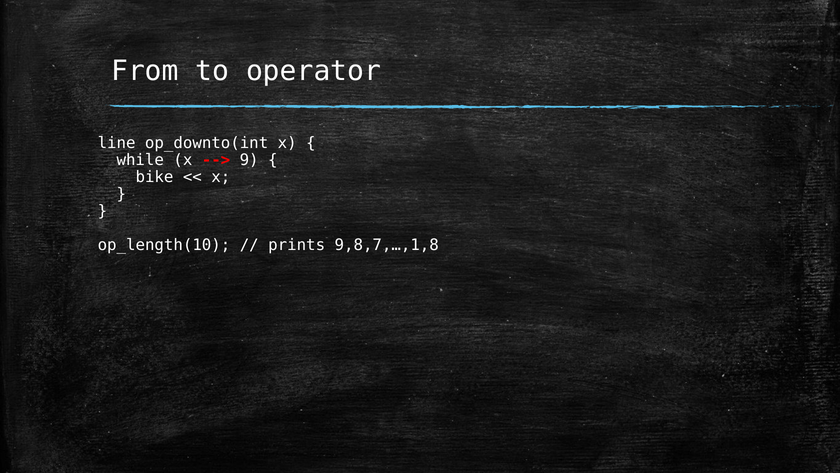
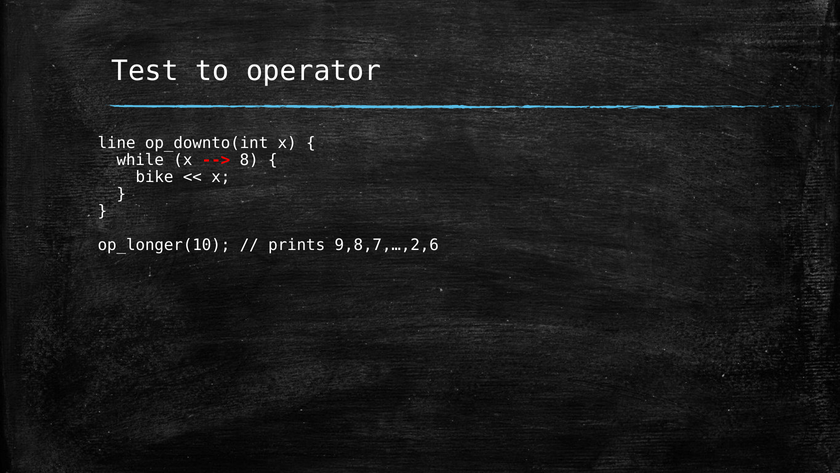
From: From -> Test
9: 9 -> 8
op_length(10: op_length(10 -> op_longer(10
9,8,7,…,1,8: 9,8,7,…,1,8 -> 9,8,7,…,2,6
